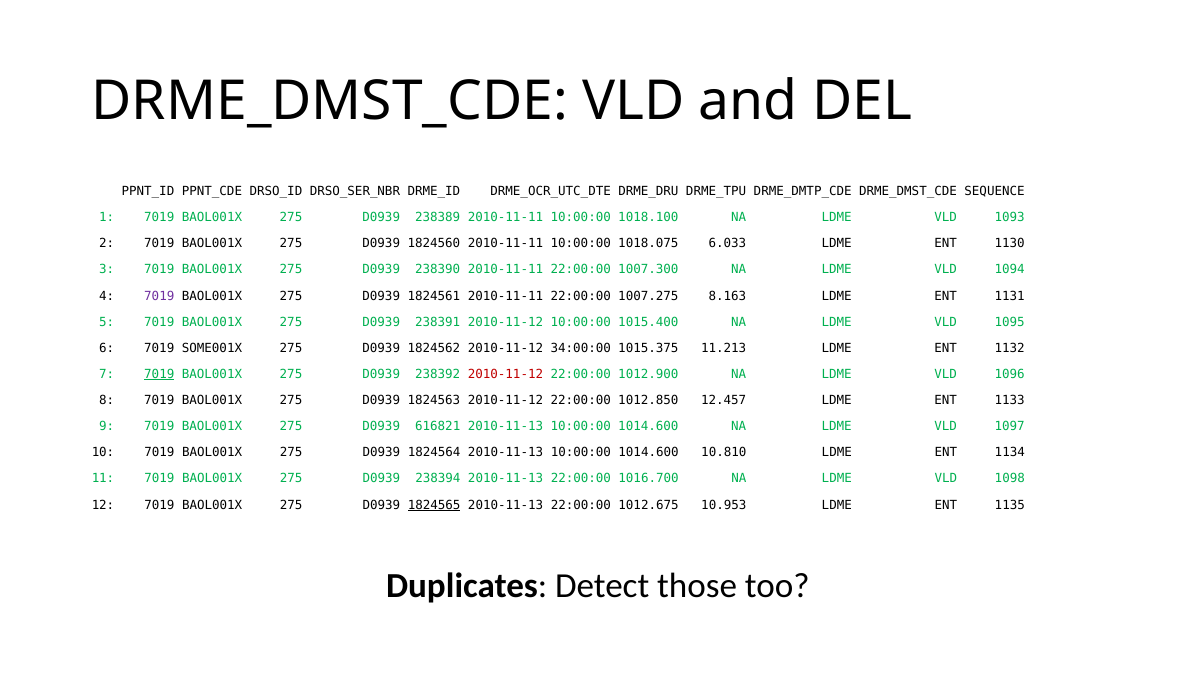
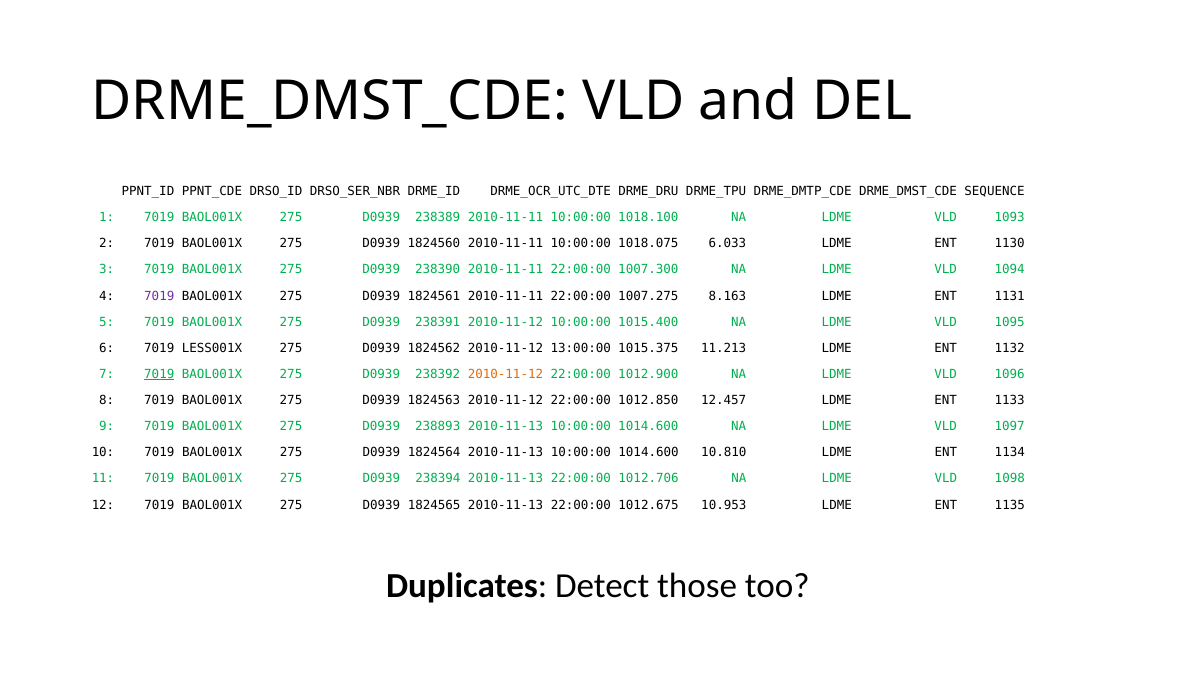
SOME001X: SOME001X -> LESS001X
34:00:00: 34:00:00 -> 13:00:00
2010-11-12 at (505, 374) colour: red -> orange
616821: 616821 -> 238893
1016.700: 1016.700 -> 1012.706
1824565 underline: present -> none
